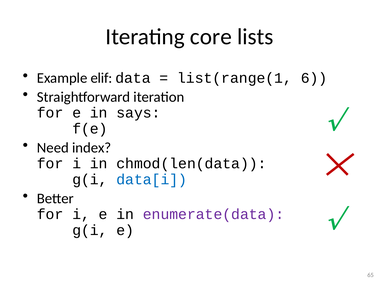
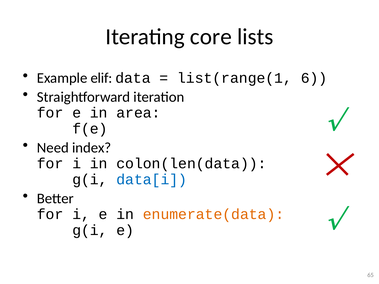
says: says -> area
chmod(len(data: chmod(len(data -> colon(len(data
enumerate(data colour: purple -> orange
